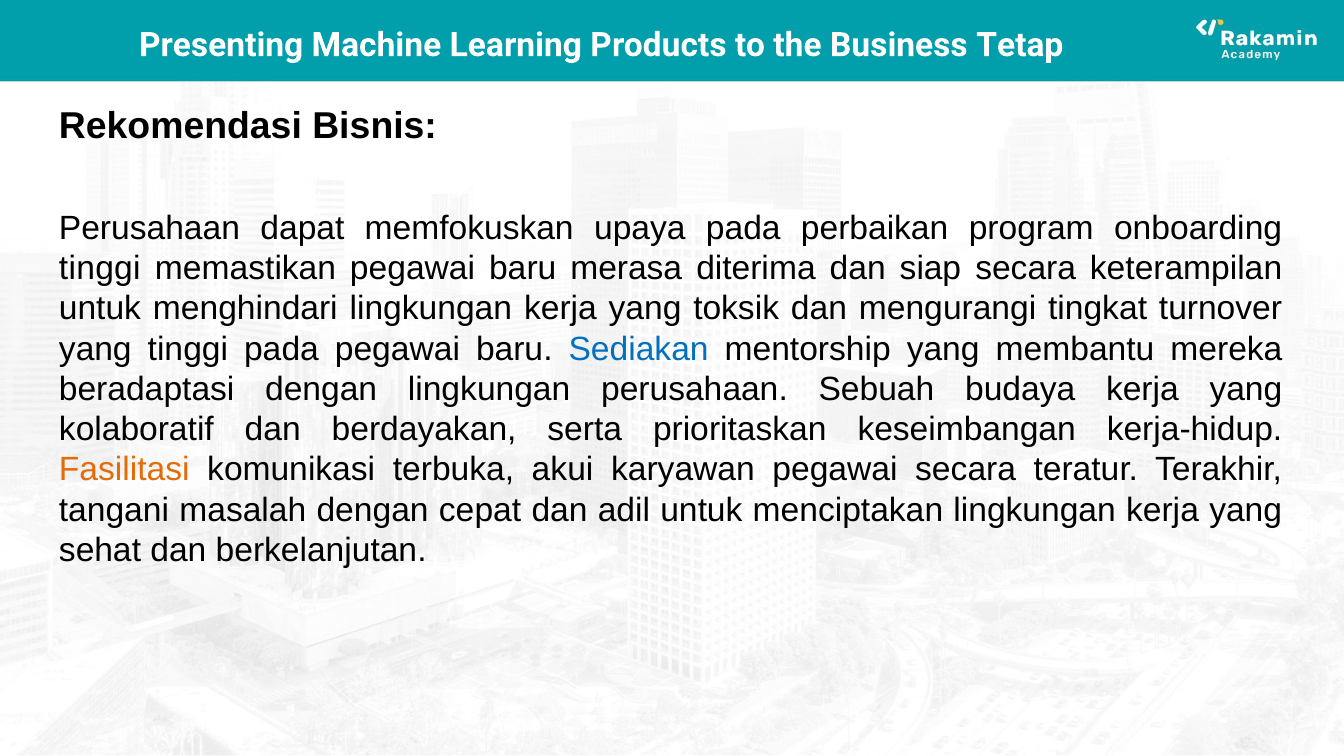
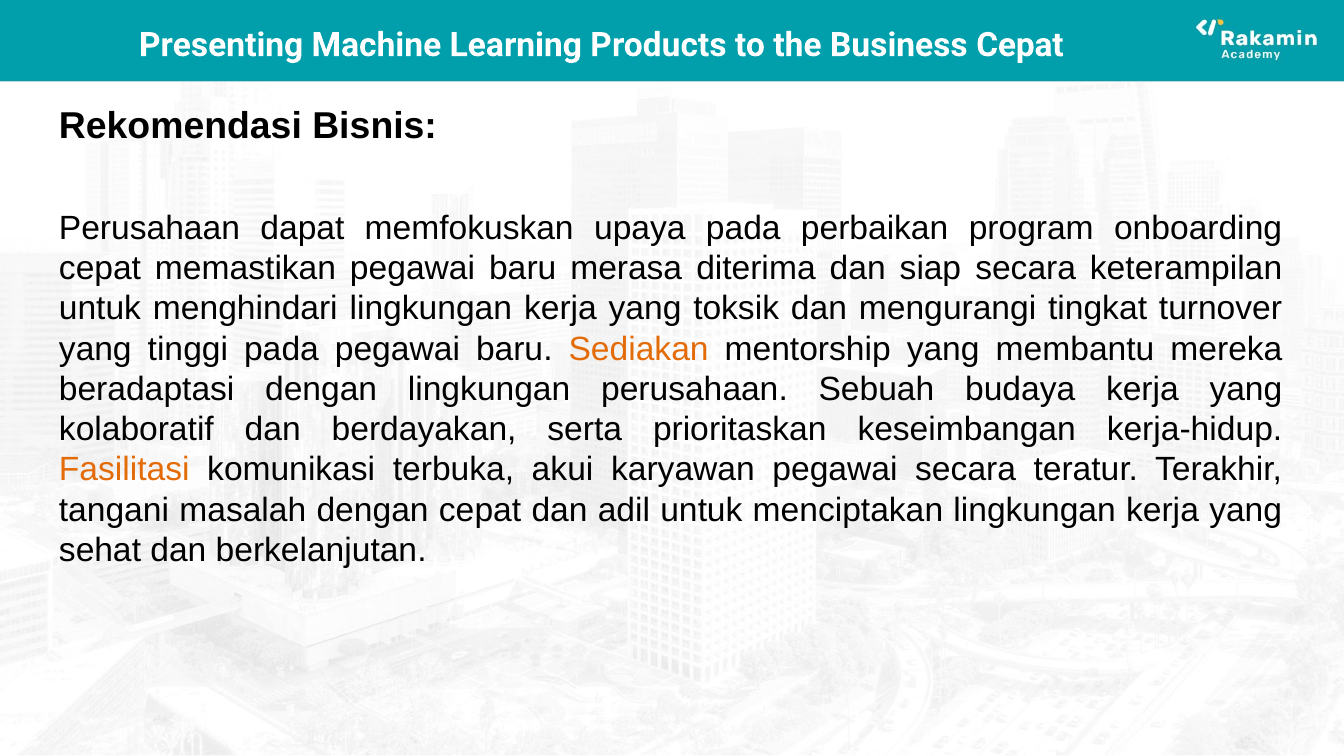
Business Tetap: Tetap -> Cepat
tinggi at (100, 268): tinggi -> cepat
Sediakan colour: blue -> orange
